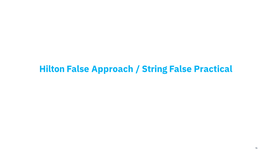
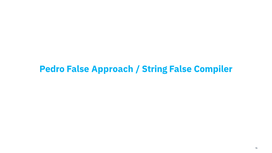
Hilton: Hilton -> Pedro
Practical: Practical -> Compiler
